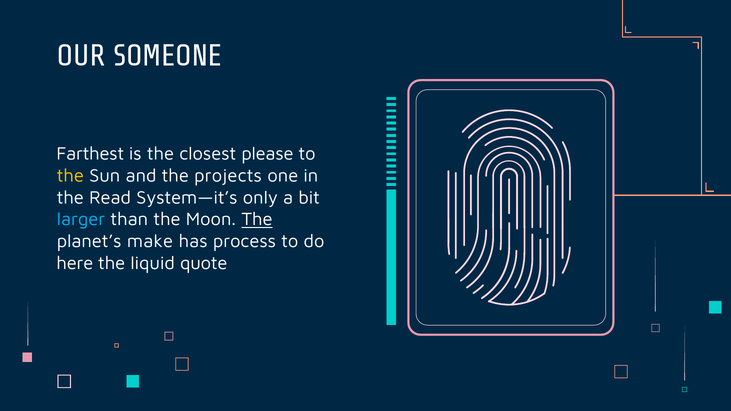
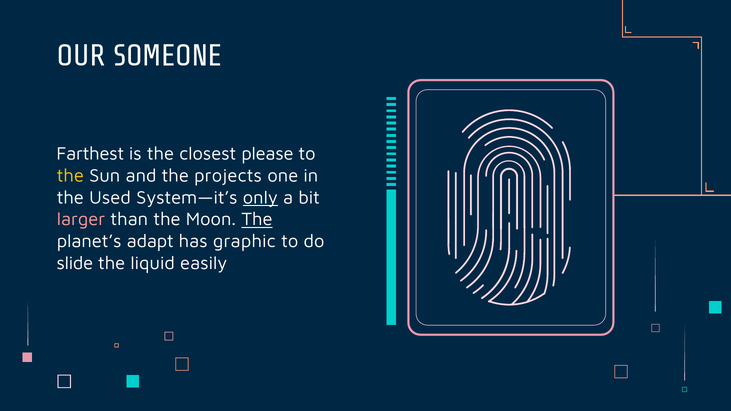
Read: Read -> Used
only underline: none -> present
larger colour: light blue -> pink
make: make -> adapt
process: process -> graphic
here: here -> slide
quote: quote -> easily
